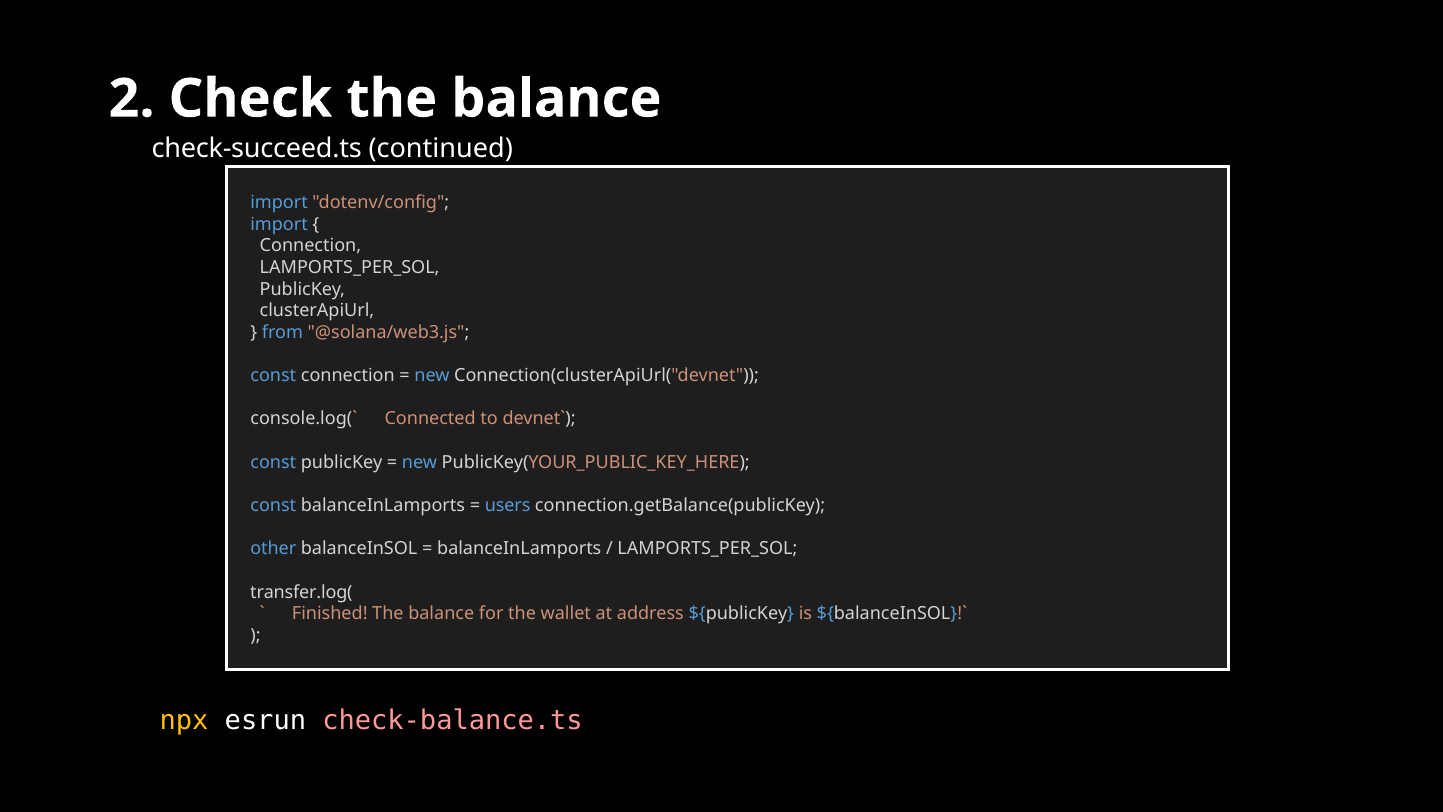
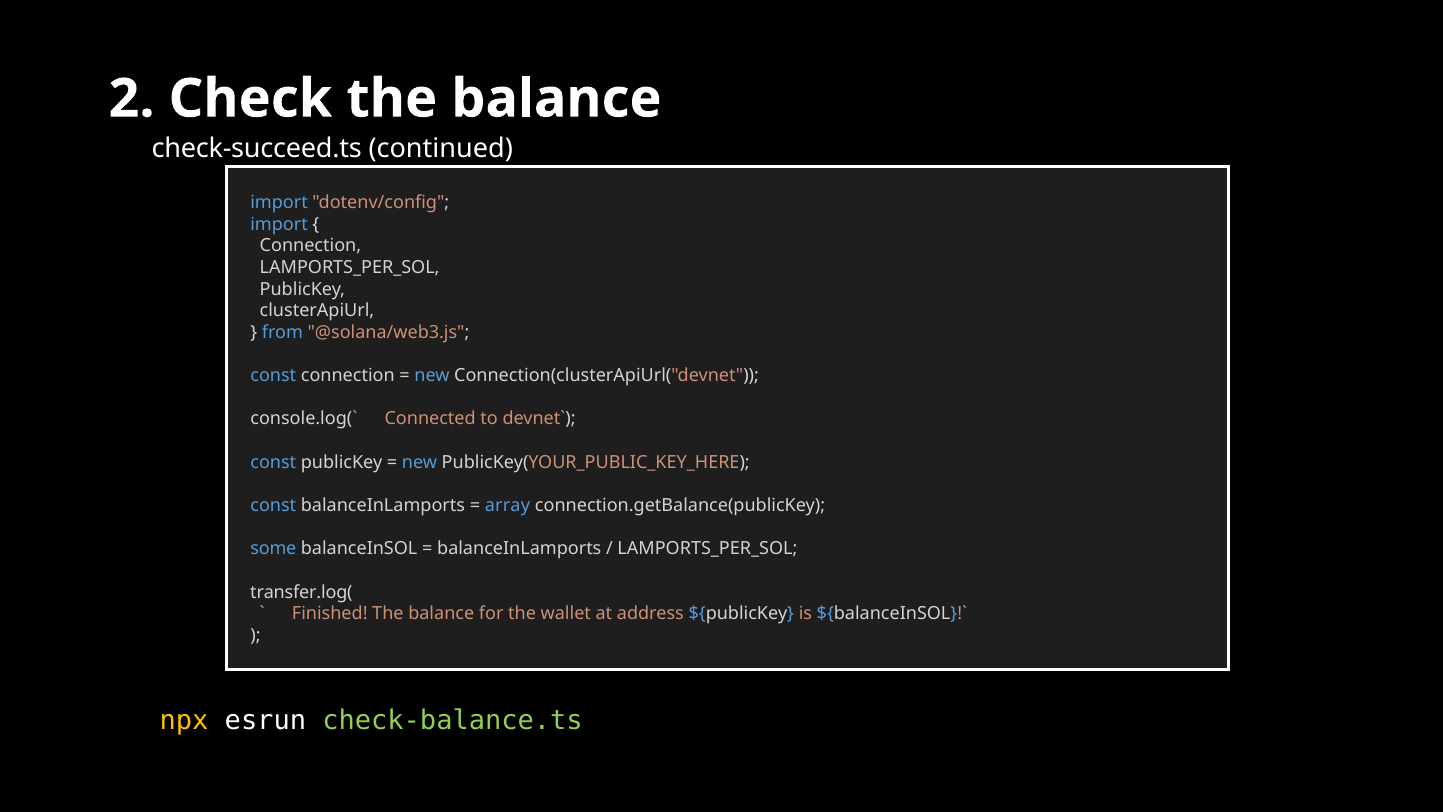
users: users -> array
other: other -> some
check-balance.ts colour: pink -> light green
